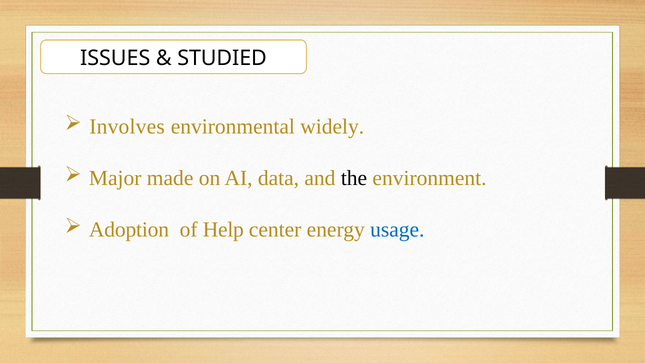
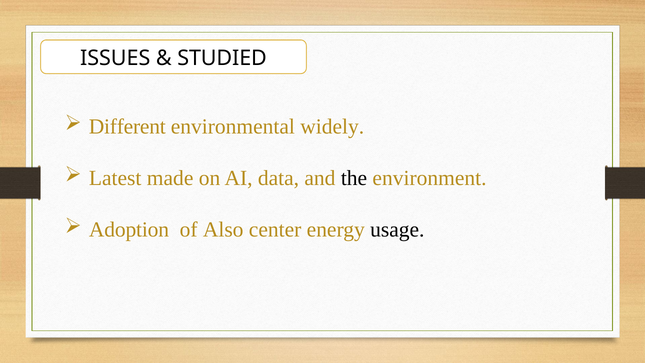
Involves: Involves -> Different
Major: Major -> Latest
Help: Help -> Also
usage colour: blue -> black
